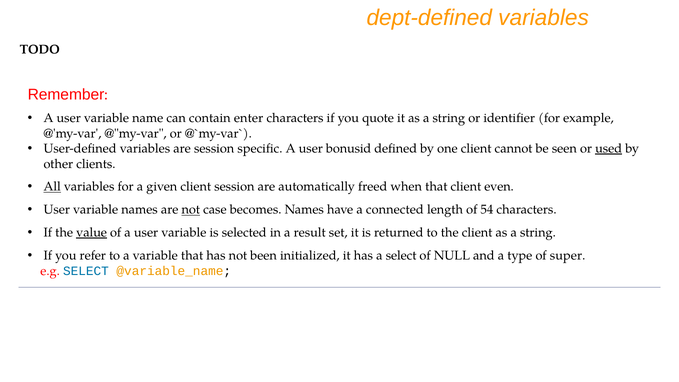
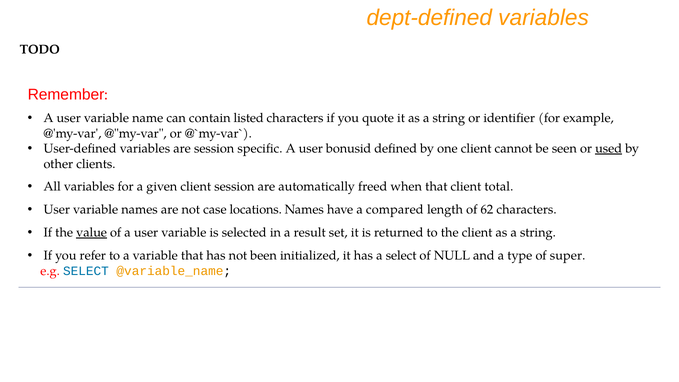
enter: enter -> listed
All underline: present -> none
even: even -> total
not at (191, 210) underline: present -> none
becomes: becomes -> locations
connected: connected -> compared
54: 54 -> 62
